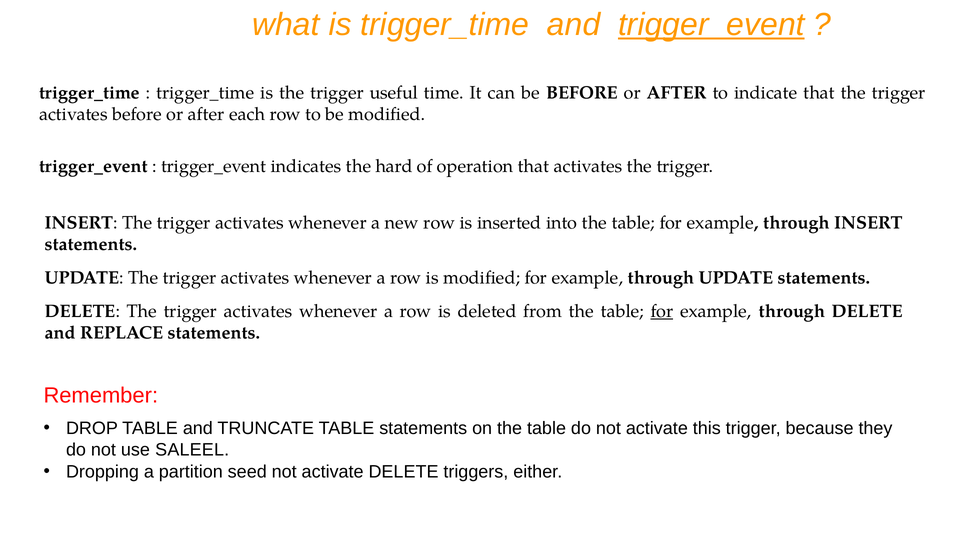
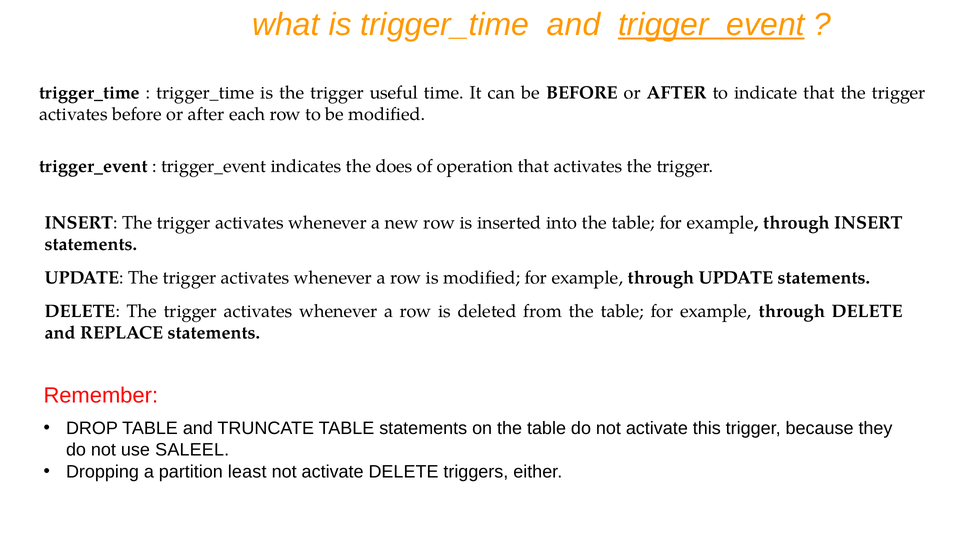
hard: hard -> does
for at (662, 312) underline: present -> none
seed: seed -> least
